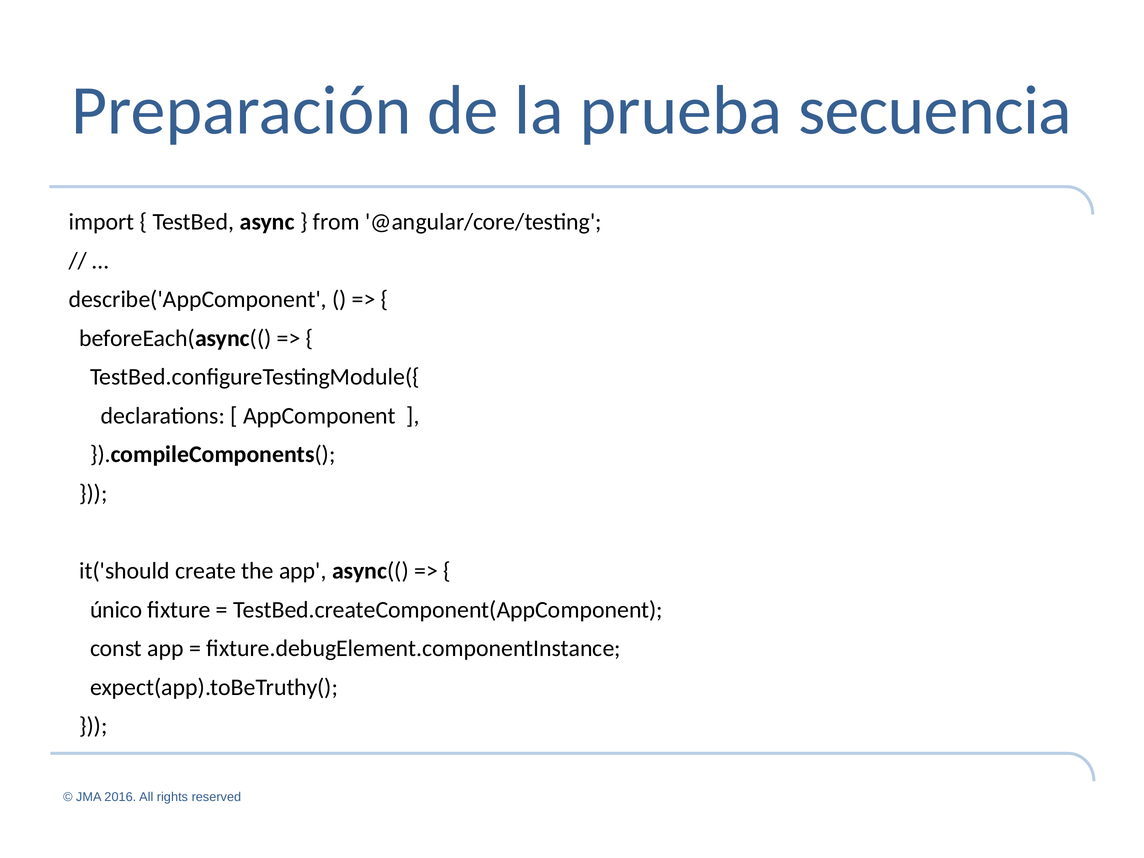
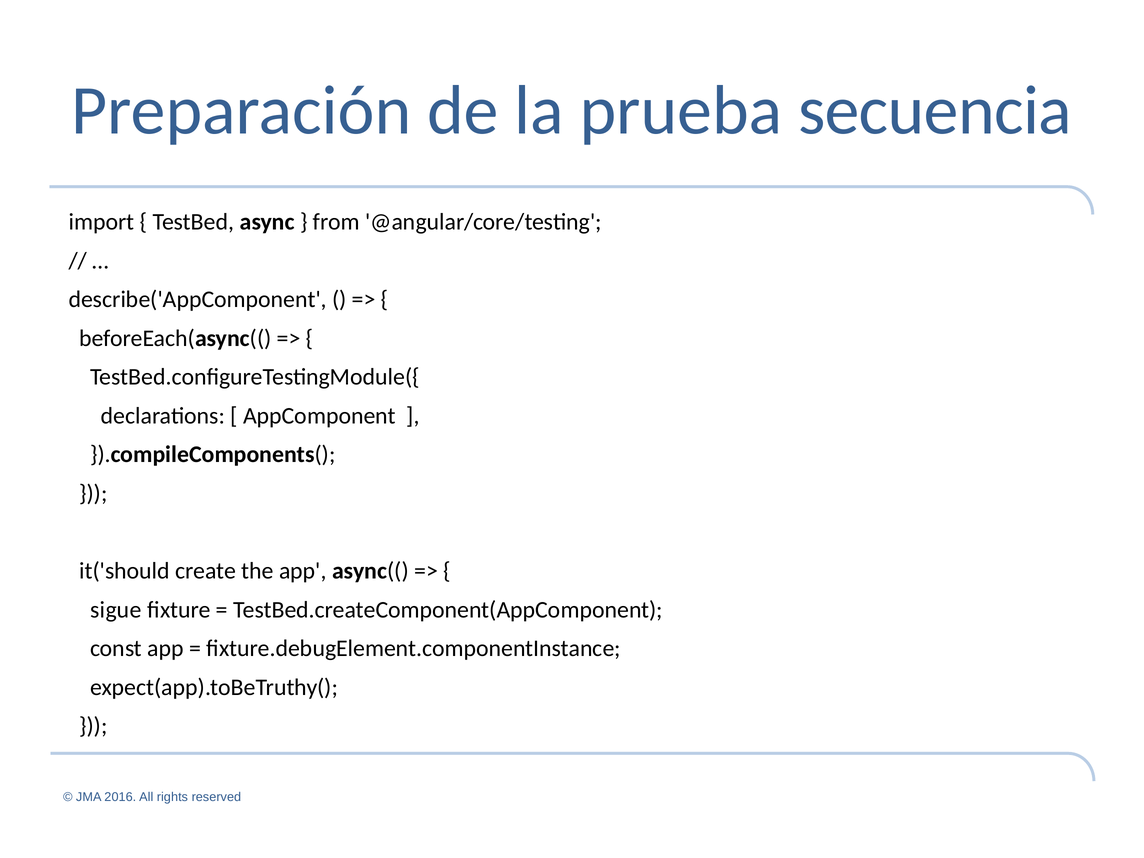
único: único -> sigue
